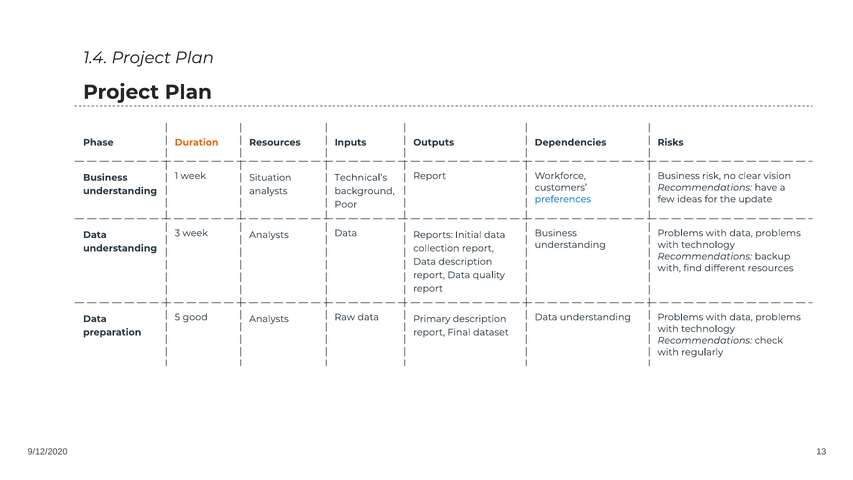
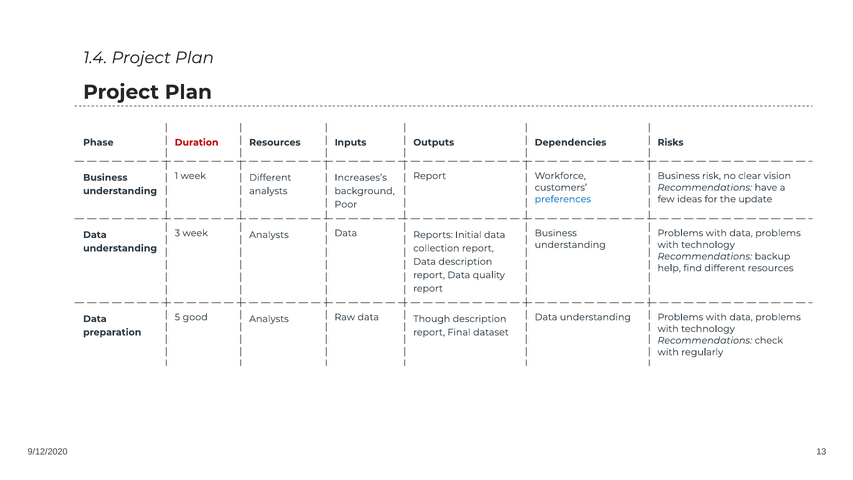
Duration colour: orange -> red
week Situation: Situation -> Different
Technical’s: Technical’s -> Increases’s
with at (669, 268): with -> help
Primary: Primary -> Though
